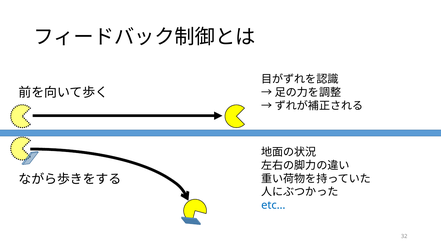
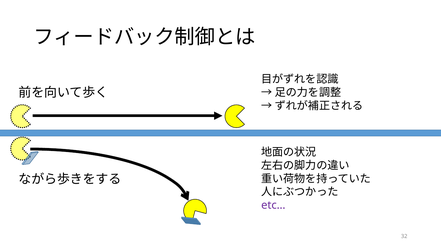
etc… colour: blue -> purple
